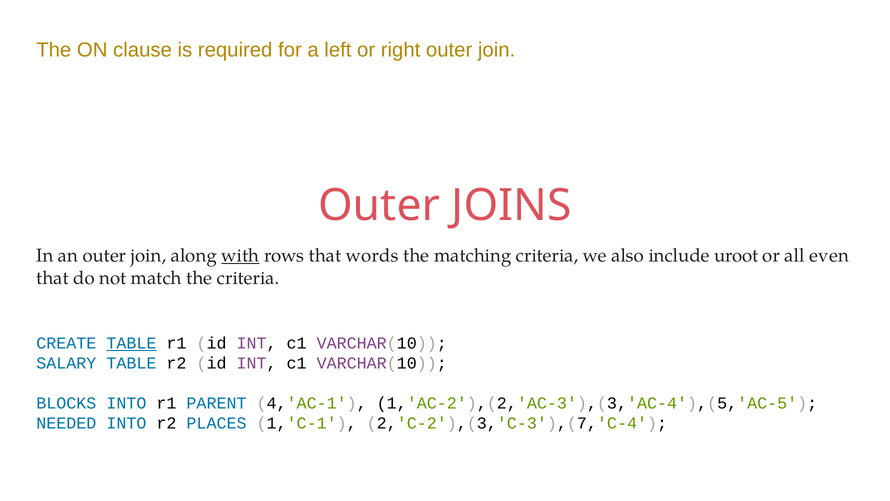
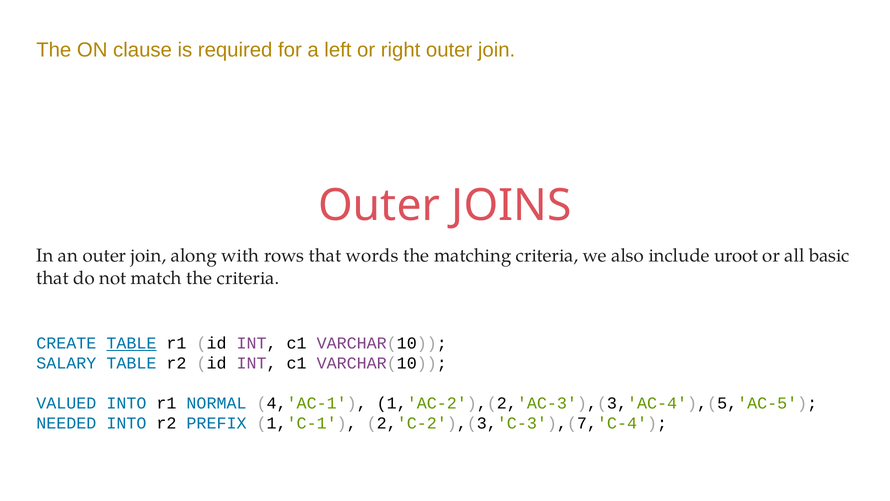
with underline: present -> none
even: even -> basic
BLOCKS: BLOCKS -> VALUED
PARENT: PARENT -> NORMAL
PLACES: PLACES -> PREFIX
